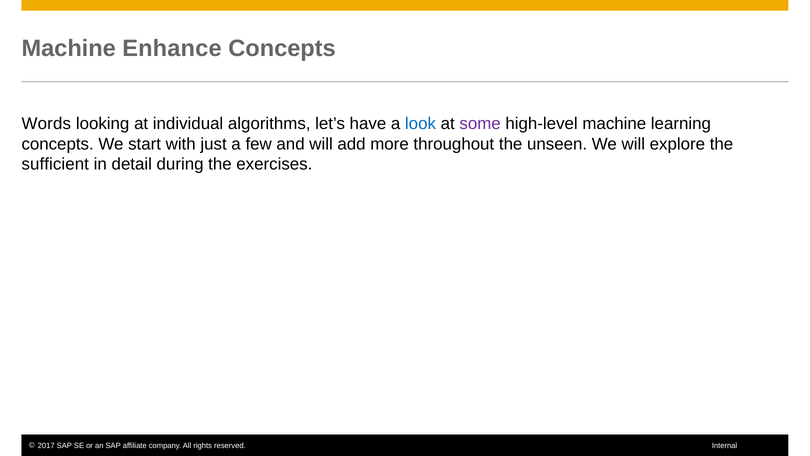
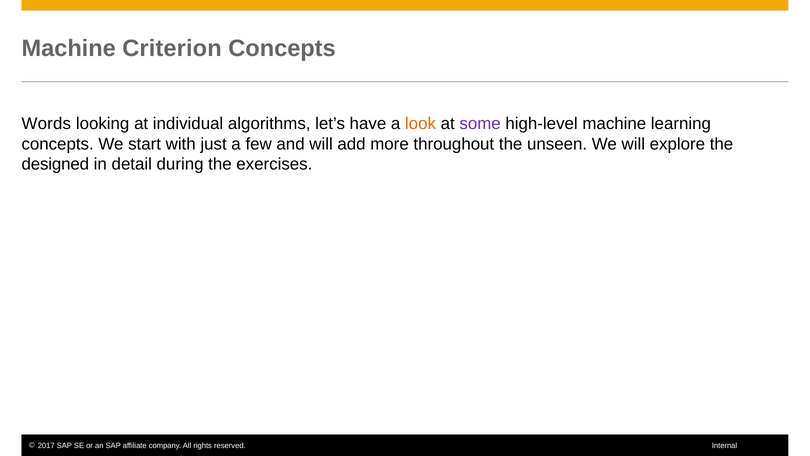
Enhance: Enhance -> Criterion
look colour: blue -> orange
sufficient: sufficient -> designed
